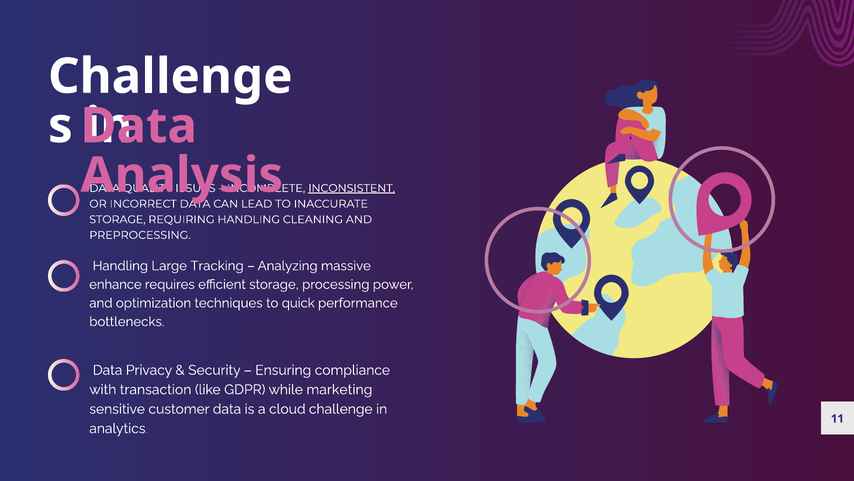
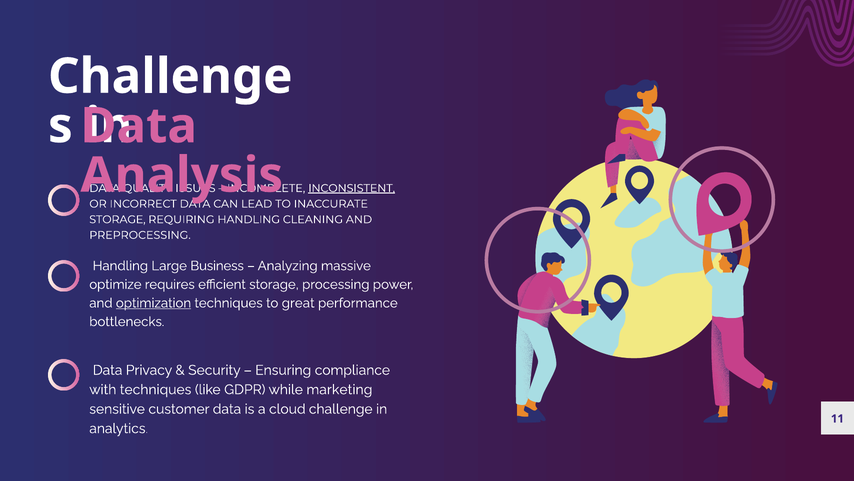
Tracking: Tracking -> Business
enhance: enhance -> optimize
optimization underline: none -> present
quick: quick -> great
with transaction: transaction -> techniques
